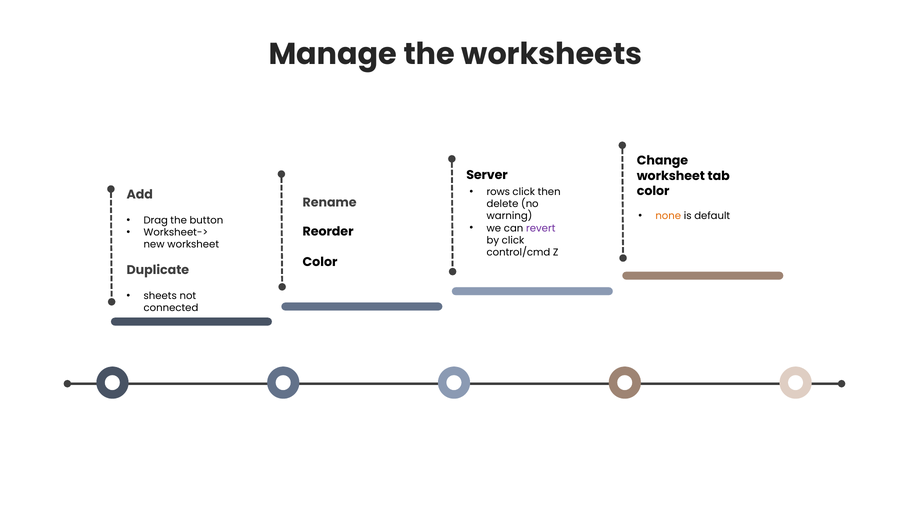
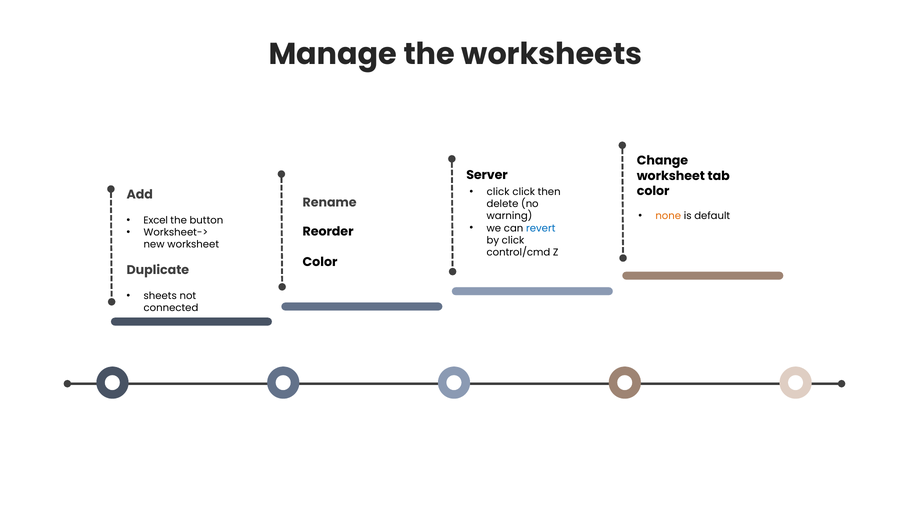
rows at (498, 192): rows -> click
Drag: Drag -> Excel
revert colour: purple -> blue
